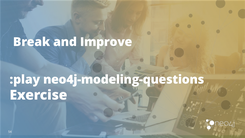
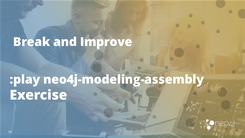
neo4j-modeling-questions: neo4j-modeling-questions -> neo4j-modeling-assembly
